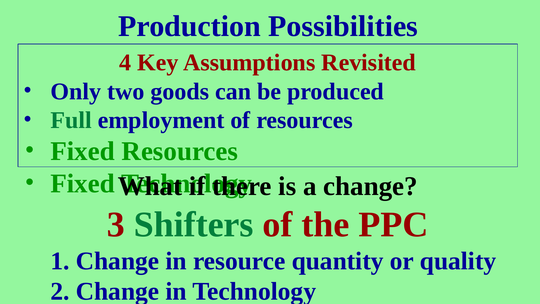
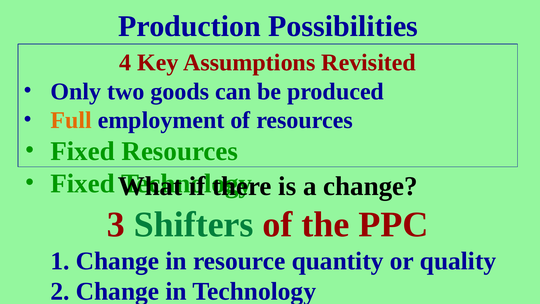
Full colour: green -> orange
